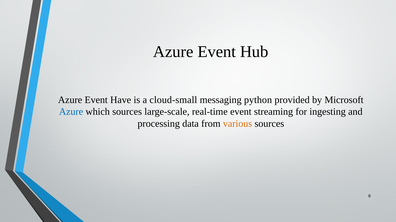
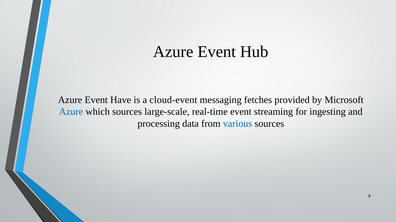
cloud-small: cloud-small -> cloud-event
python: python -> fetches
various colour: orange -> blue
